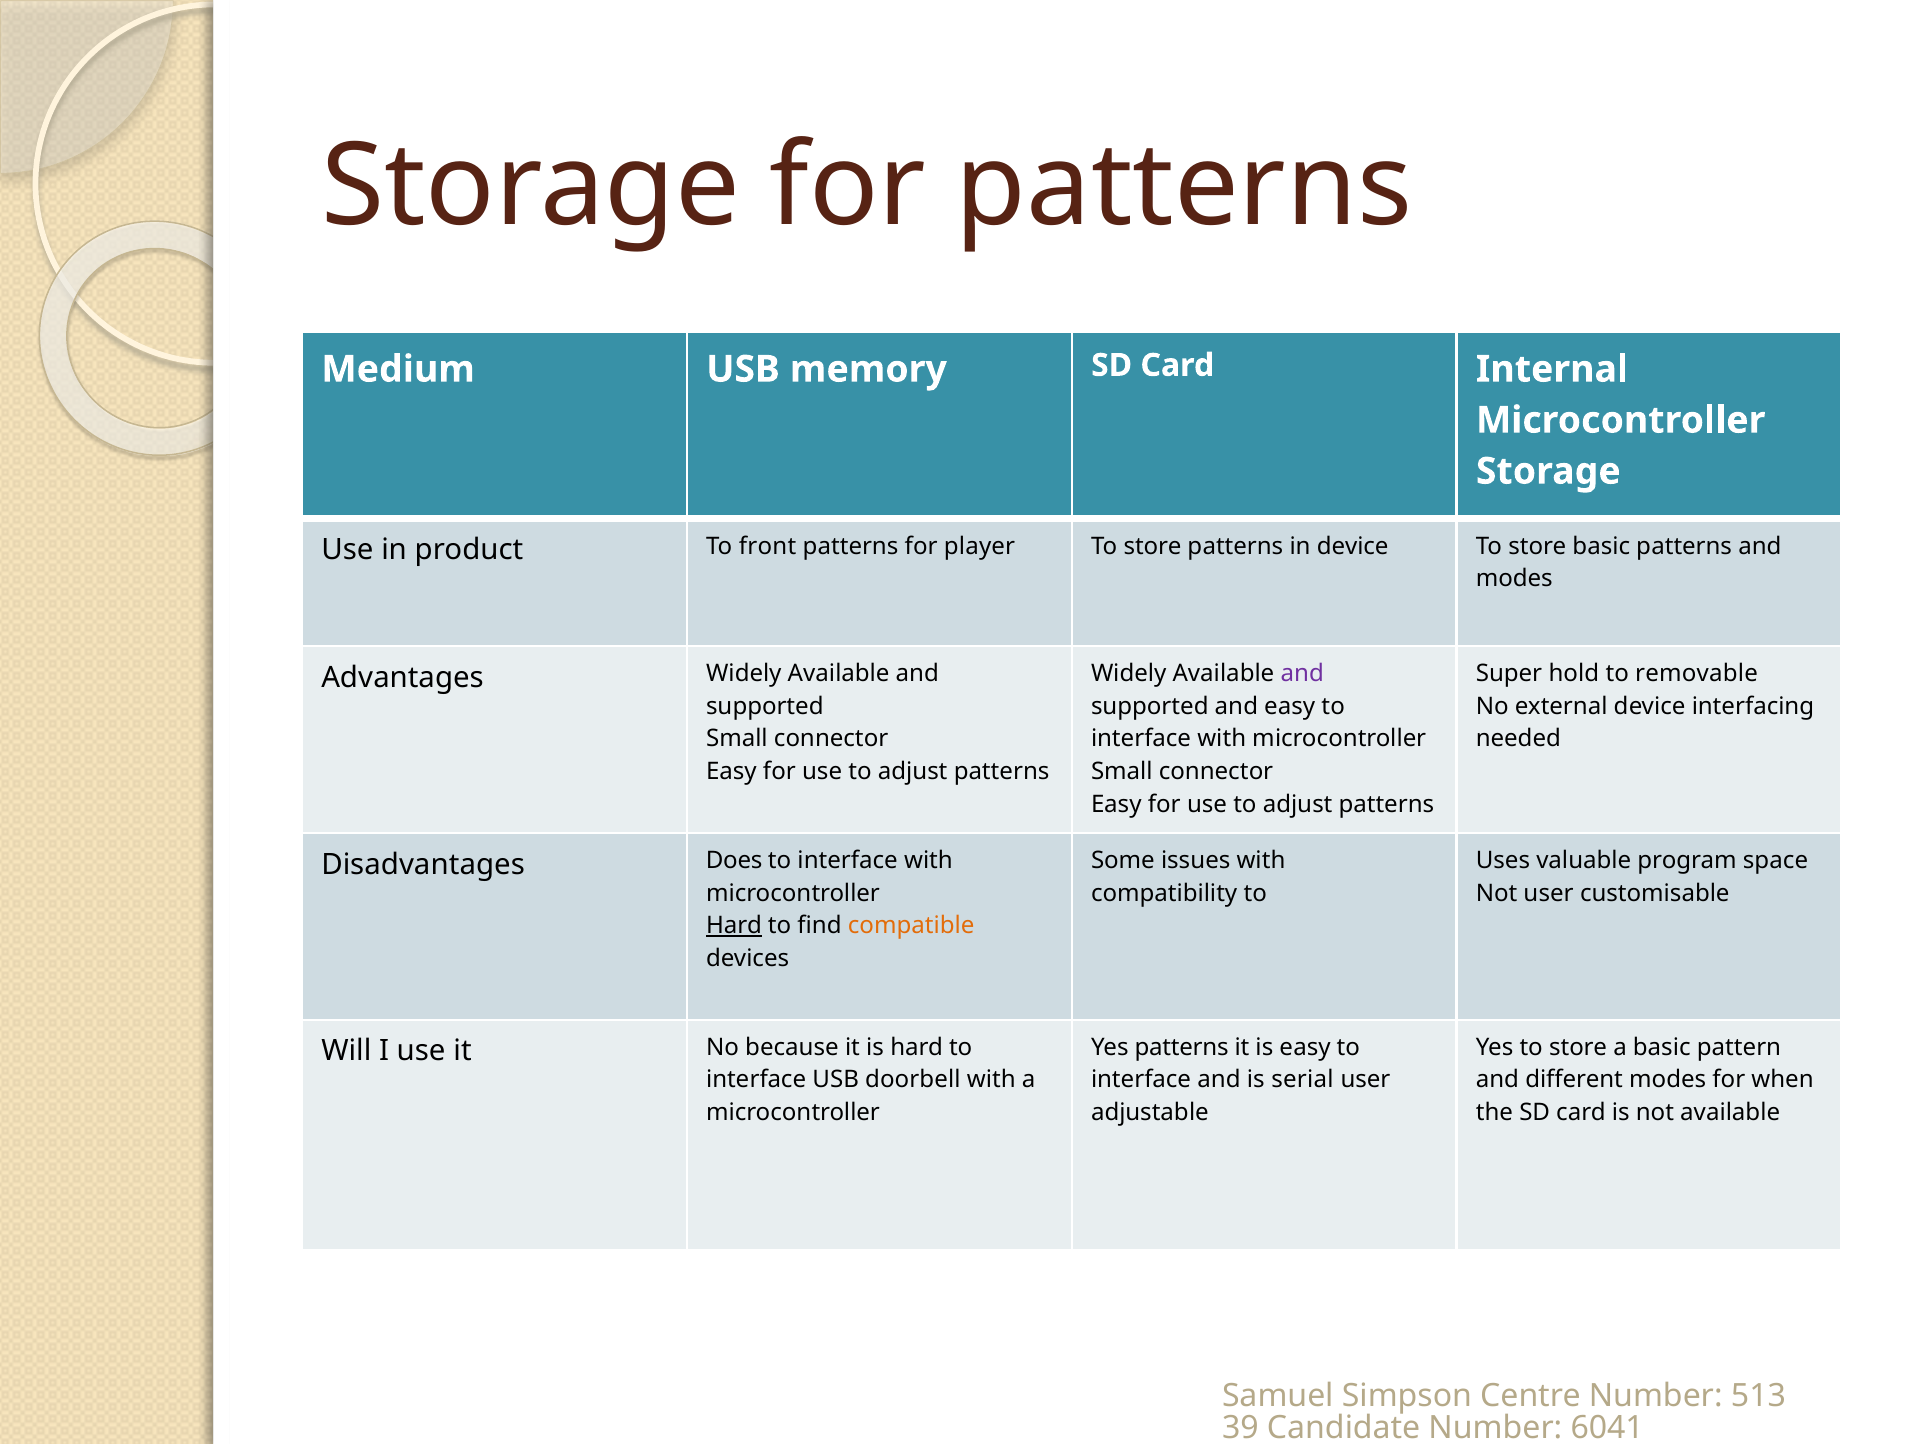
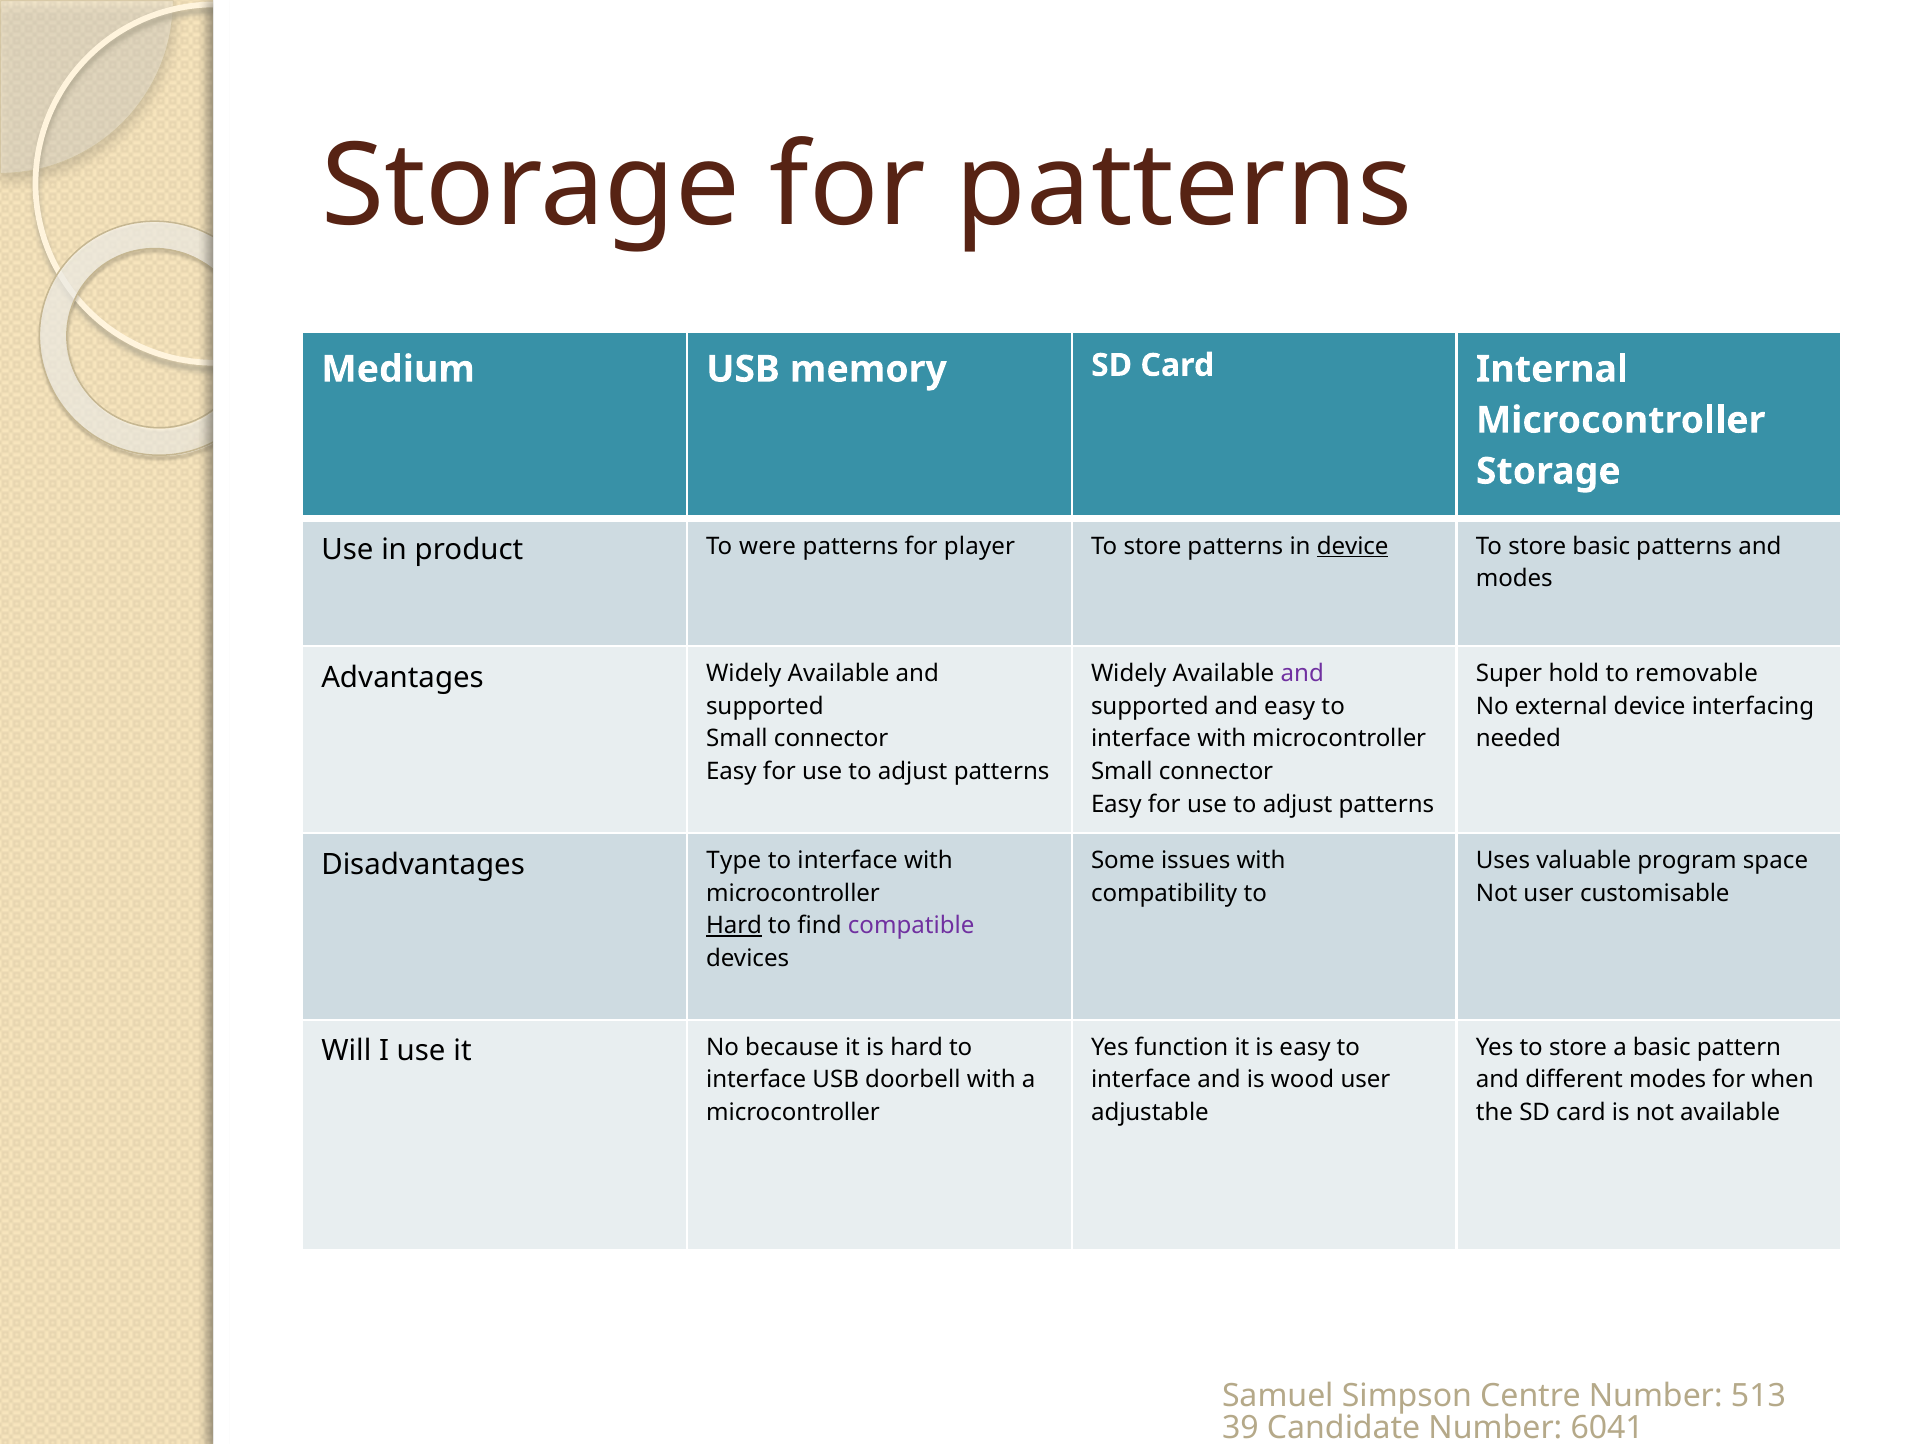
front: front -> were
device at (1353, 546) underline: none -> present
Does: Does -> Type
compatible colour: orange -> purple
Yes patterns: patterns -> function
serial: serial -> wood
